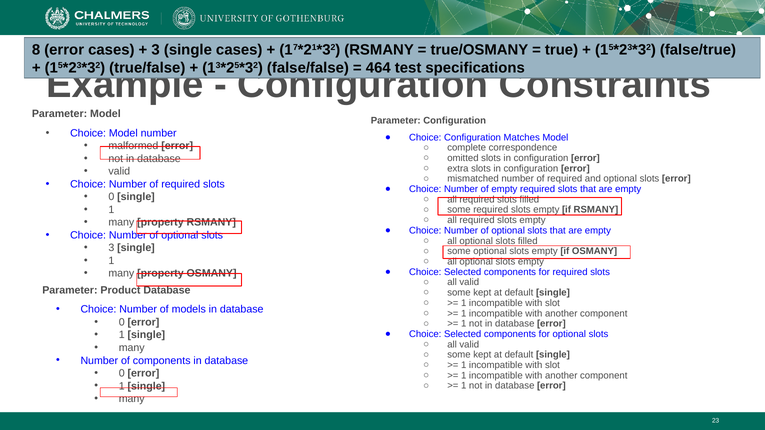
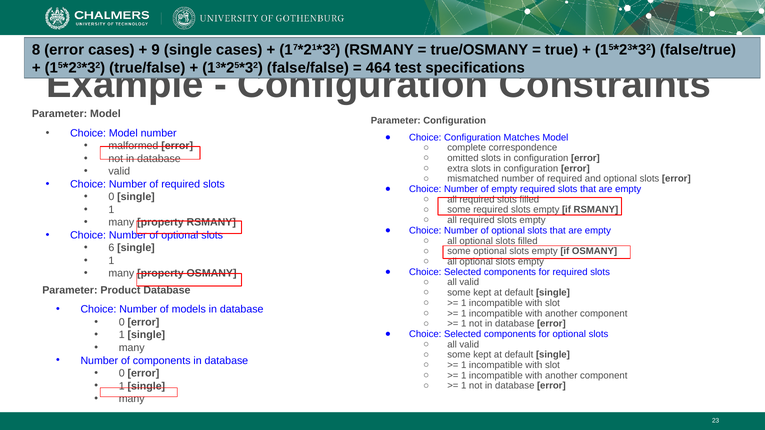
3 at (156, 50): 3 -> 9
3 at (111, 248): 3 -> 6
